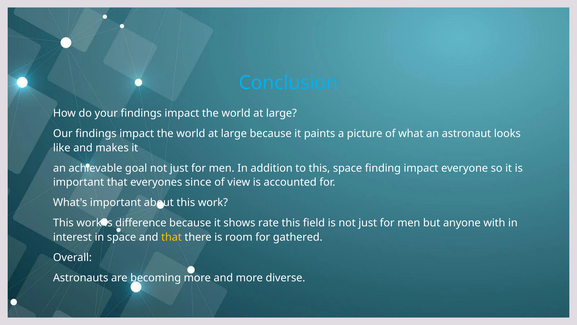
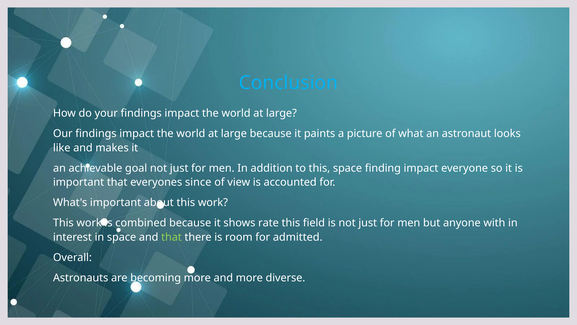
difference: difference -> combined
that at (171, 237) colour: yellow -> light green
gathered: gathered -> admitted
